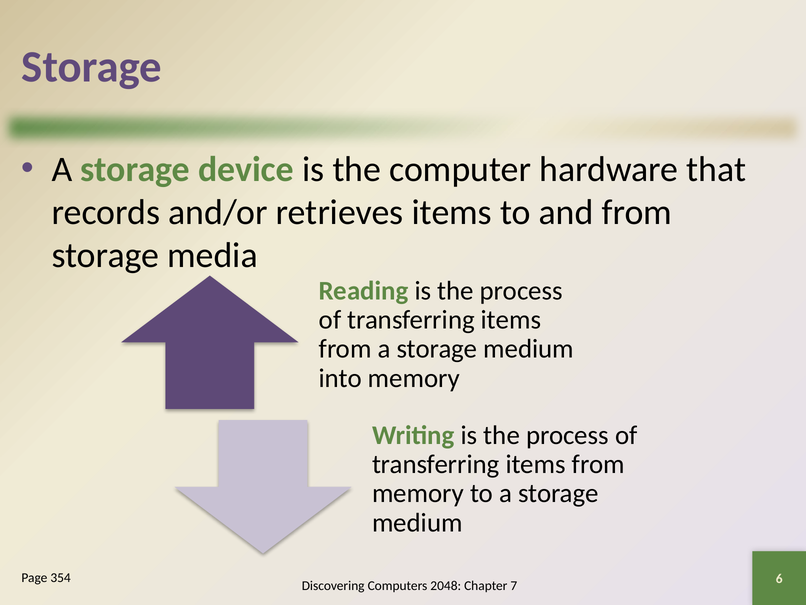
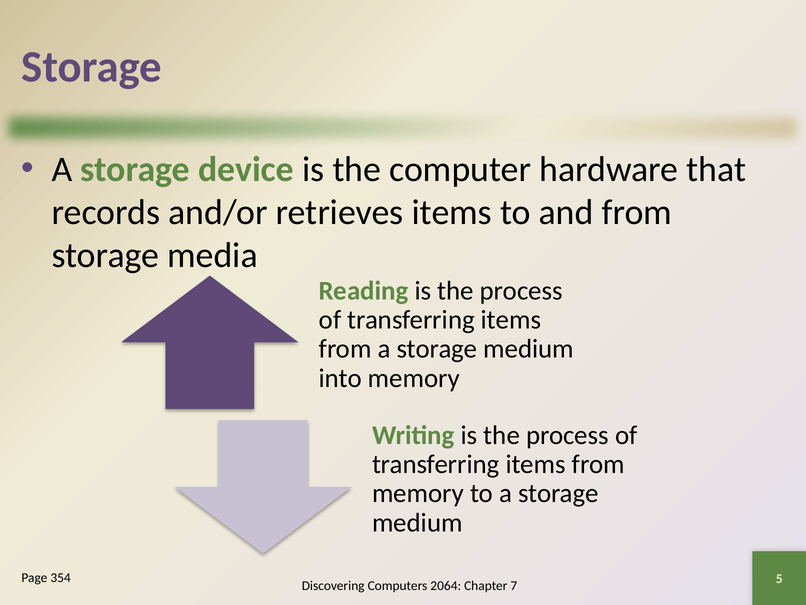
2048: 2048 -> 2064
6: 6 -> 5
